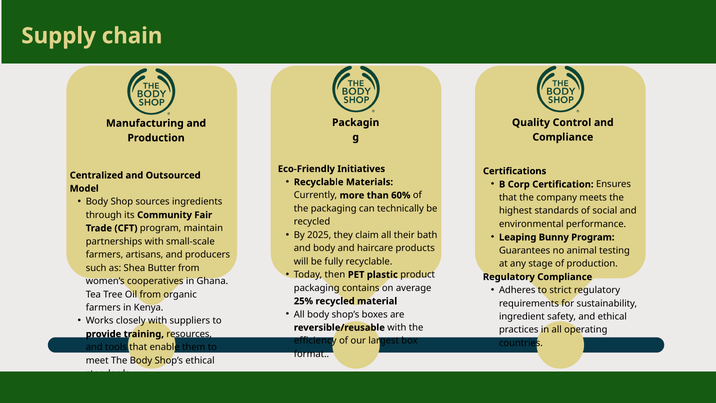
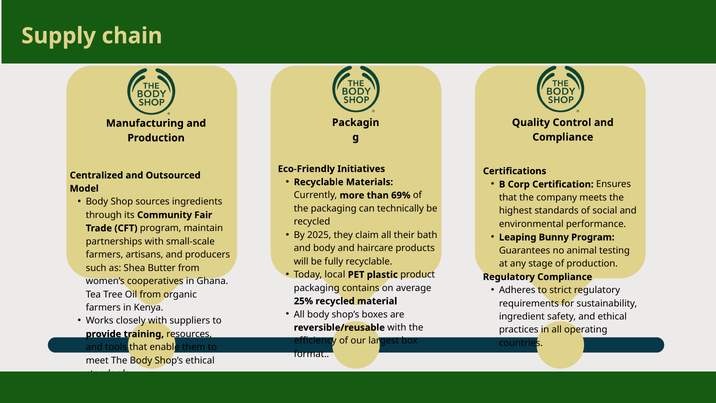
60%: 60% -> 69%
then: then -> local
